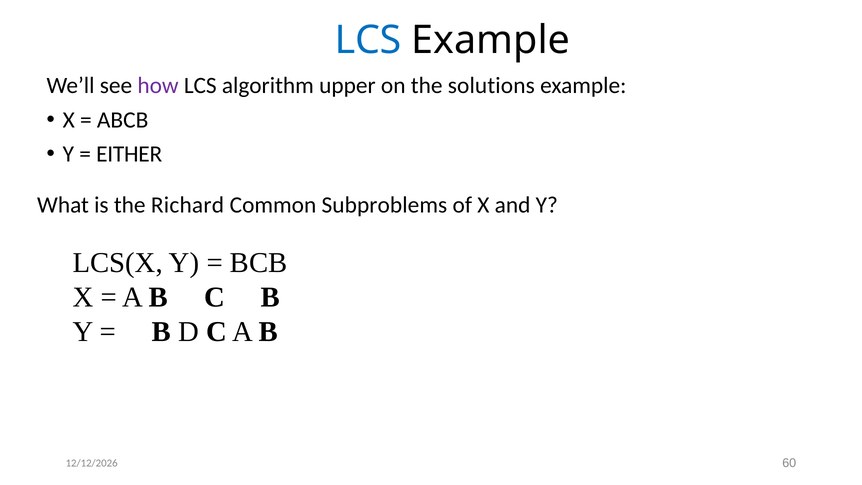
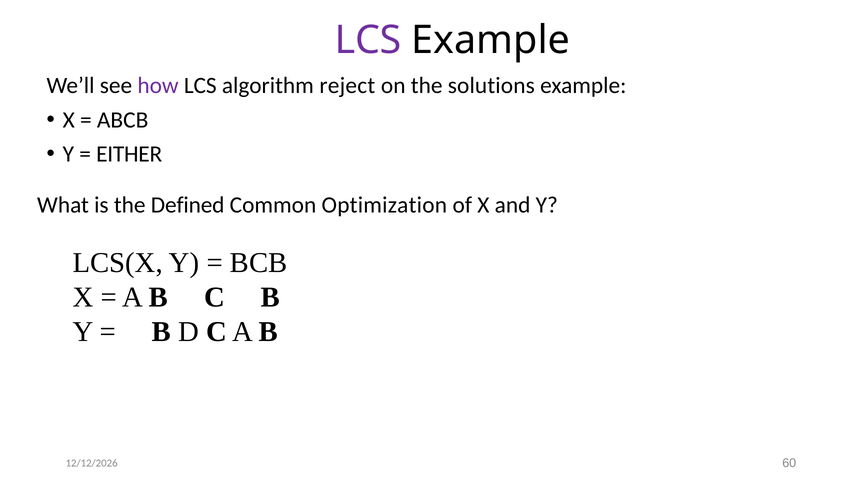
LCS at (368, 40) colour: blue -> purple
upper: upper -> reject
Richard: Richard -> Defined
Subproblems: Subproblems -> Optimization
